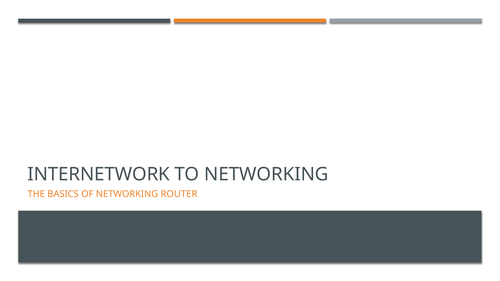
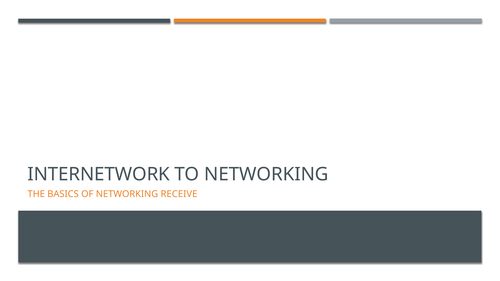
ROUTER: ROUTER -> RECEIVE
